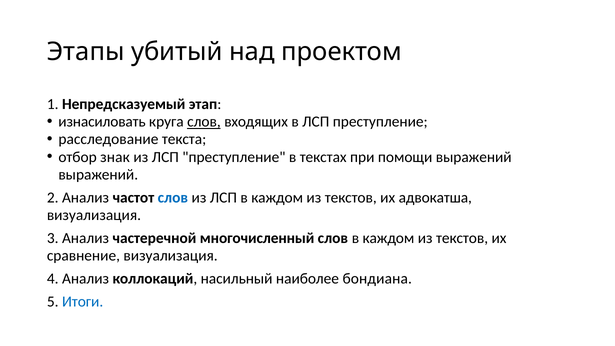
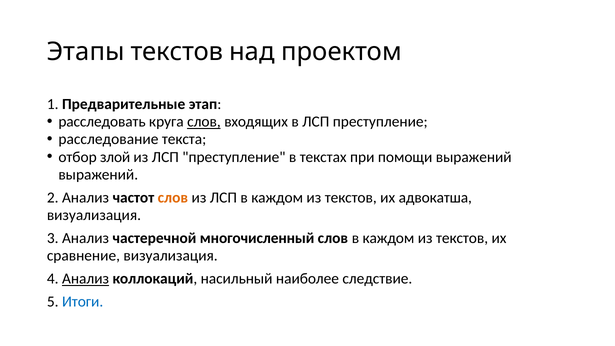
Этапы убитый: убитый -> текстов
Непредсказуемый: Непредсказуемый -> Предварительные
изнасиловать: изнасиловать -> расследовать
знак: знак -> злой
слов at (173, 198) colour: blue -> orange
Анализ at (86, 279) underline: none -> present
бондиана: бондиана -> следствие
